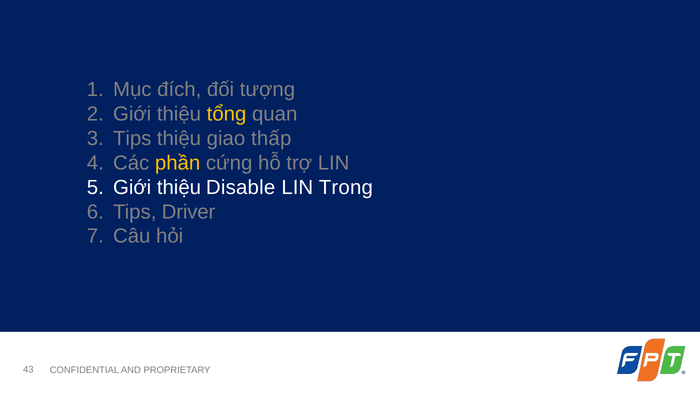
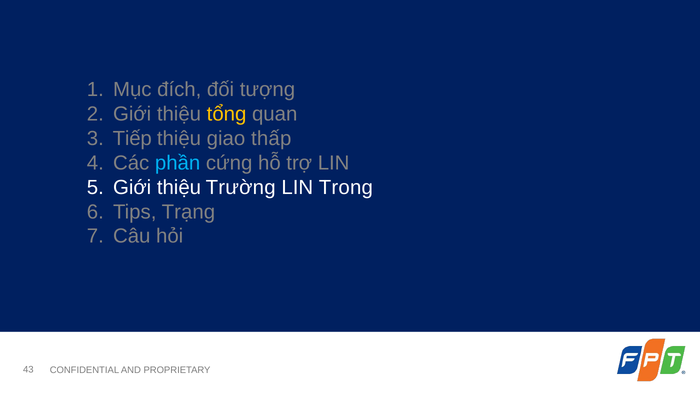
Tips at (132, 139): Tips -> Tiếp
phần colour: yellow -> light blue
Disable: Disable -> Trường
Driver: Driver -> Trạng
